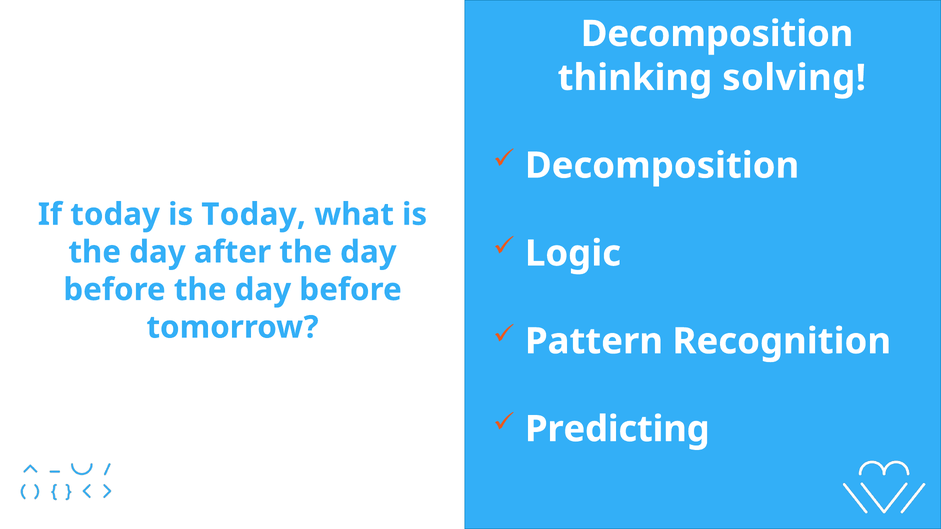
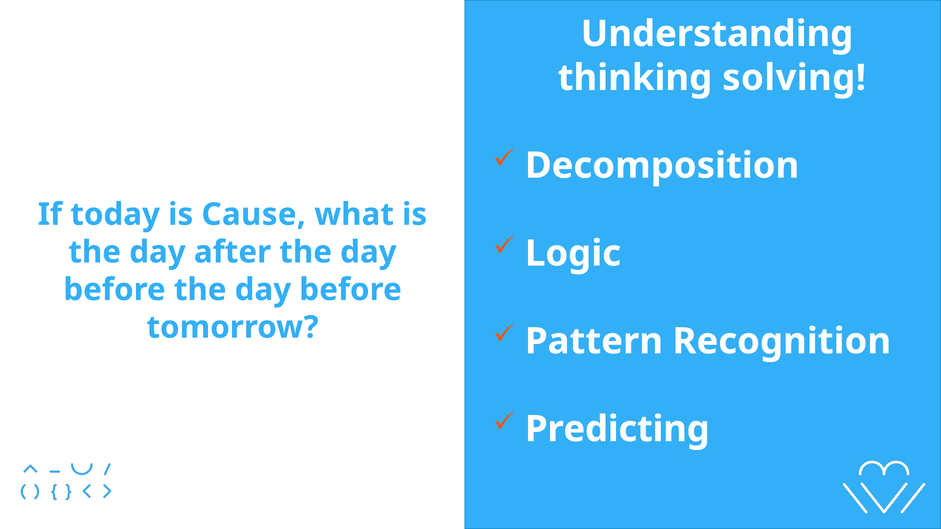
Decomposition at (717, 34): Decomposition -> Understanding
is Today: Today -> Cause
